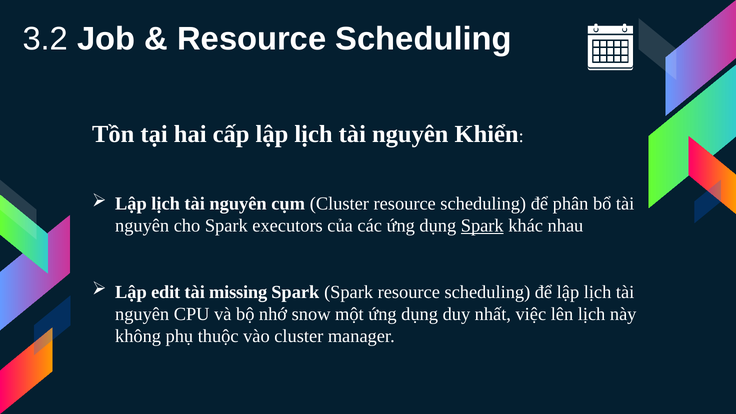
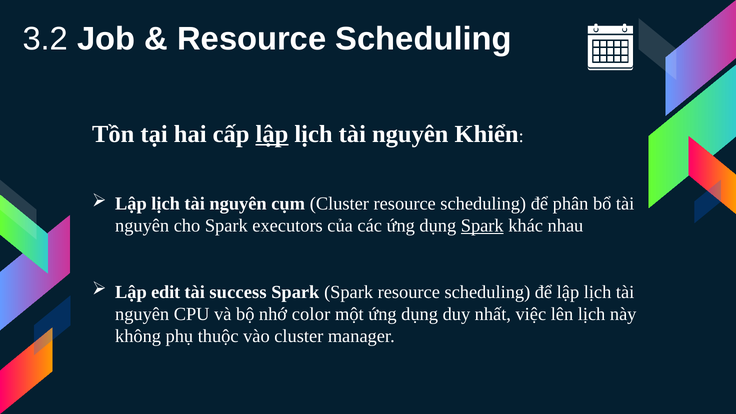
lập at (272, 134) underline: none -> present
missing: missing -> success
snow: snow -> color
